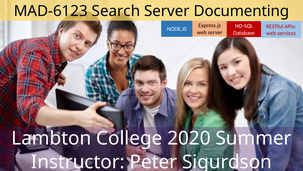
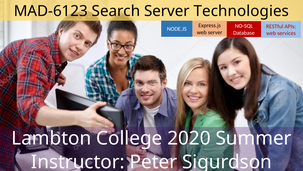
Documenting: Documenting -> Technologies
